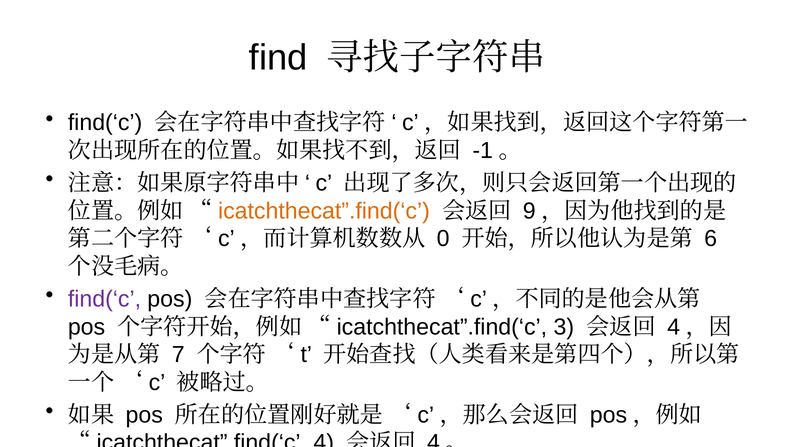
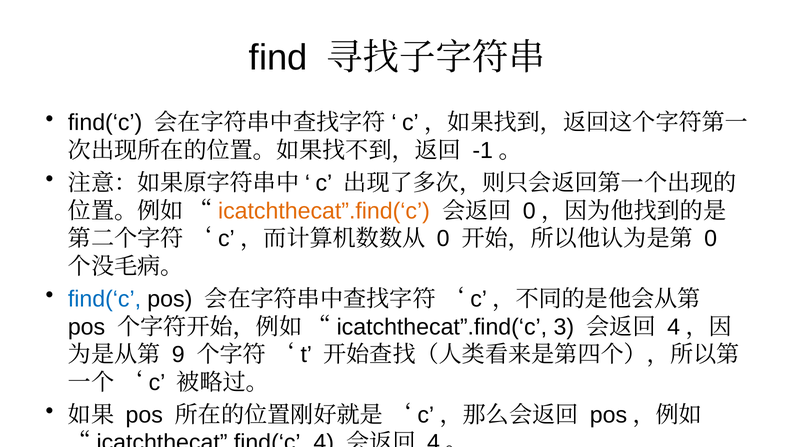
9 at (529, 211): 9 -> 0
6 at (711, 239): 6 -> 0
find(‘c at (104, 299) colour: purple -> blue
7: 7 -> 9
